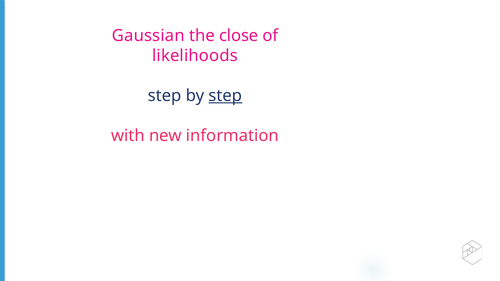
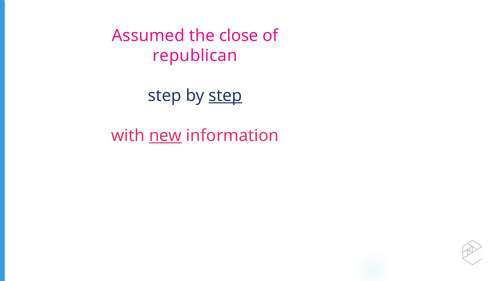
Gaussian: Gaussian -> Assumed
likelihoods: likelihoods -> republican
new underline: none -> present
